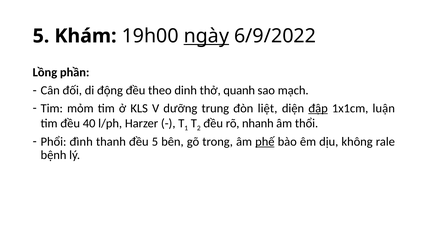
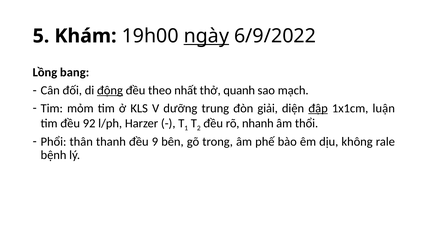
phần: phần -> bang
động underline: none -> present
dinh: dinh -> nhất
liệt: liệt -> giải
40: 40 -> 92
đình: đình -> thân
đều 5: 5 -> 9
phế underline: present -> none
